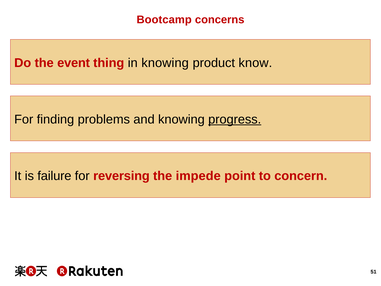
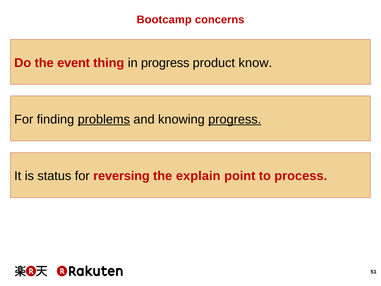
in knowing: knowing -> progress
problems underline: none -> present
failure: failure -> status
impede: impede -> explain
concern: concern -> process
